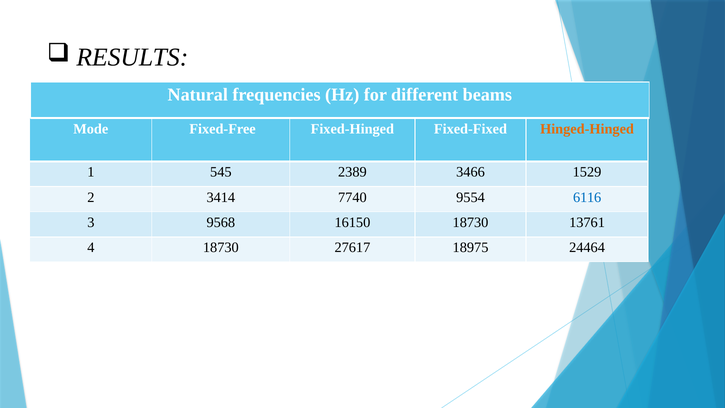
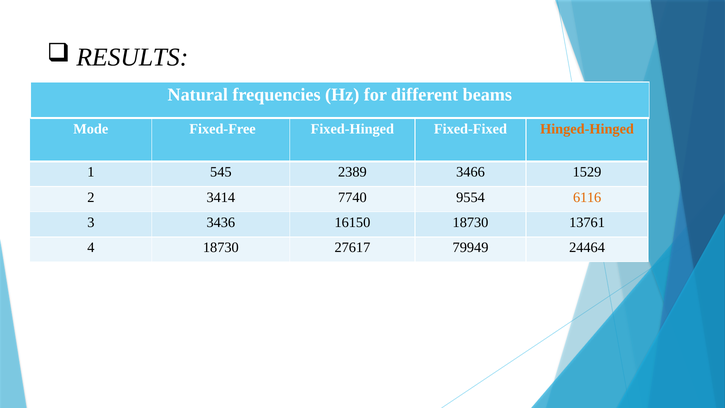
6116 colour: blue -> orange
9568: 9568 -> 3436
18975: 18975 -> 79949
